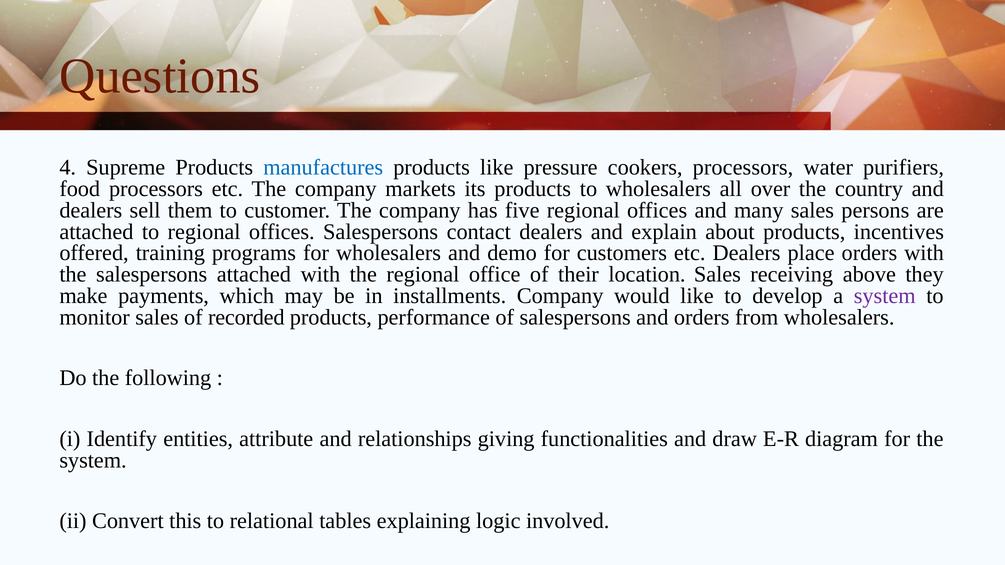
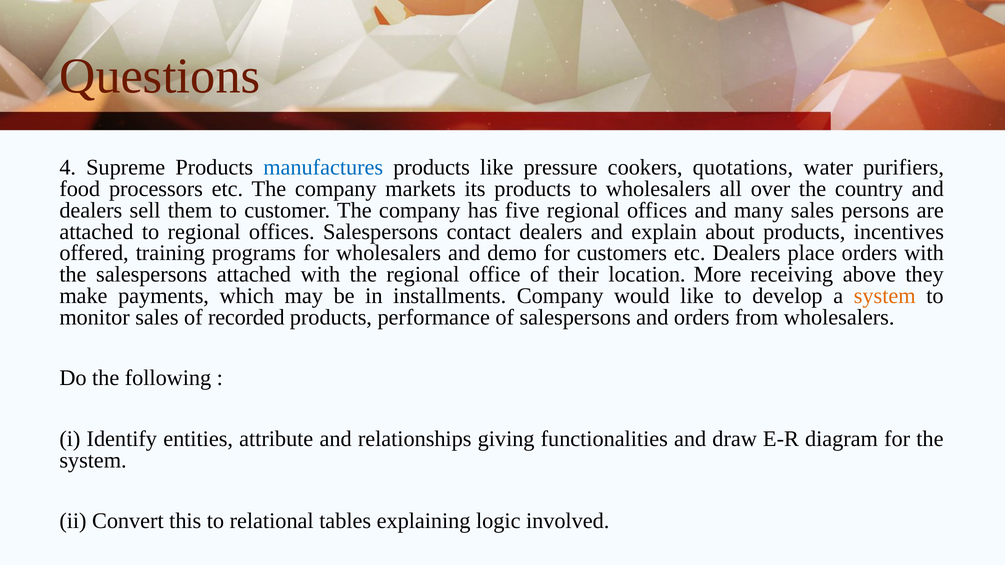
cookers processors: processors -> quotations
location Sales: Sales -> More
system at (885, 296) colour: purple -> orange
